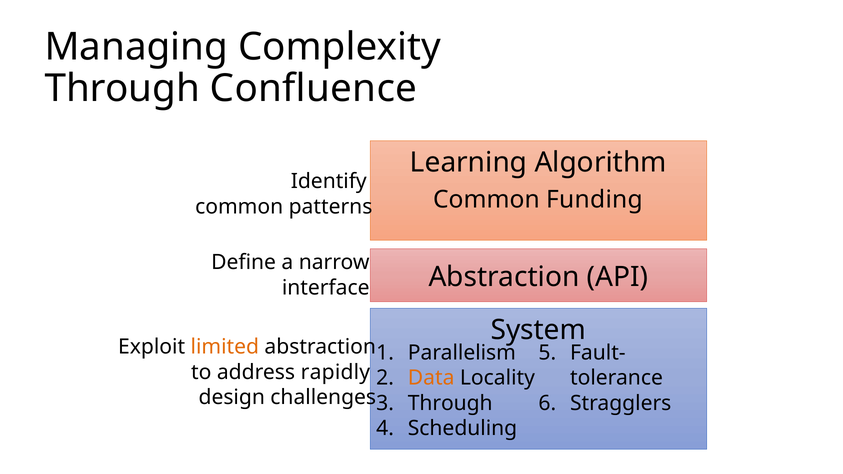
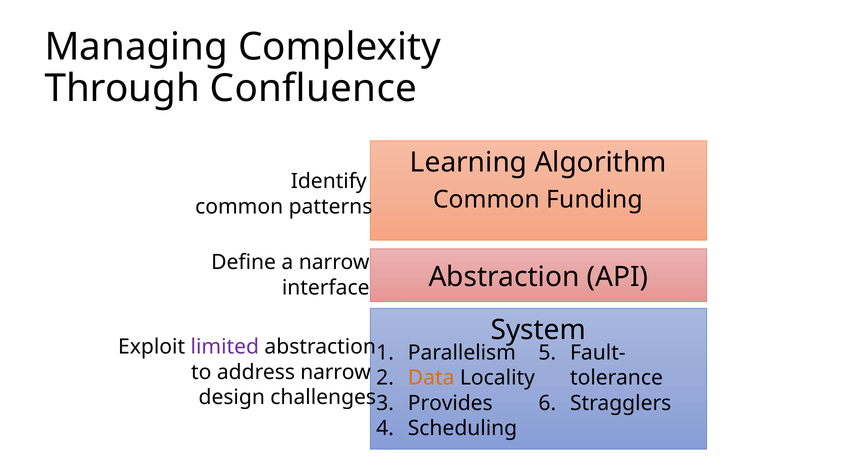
limited colour: orange -> purple
address rapidly: rapidly -> narrow
Through at (450, 403): Through -> Provides
